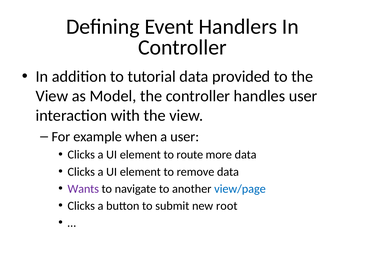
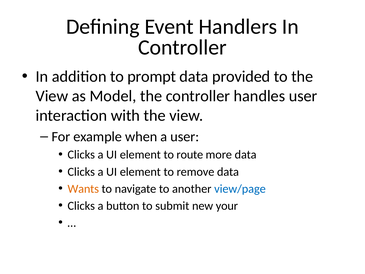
tutorial: tutorial -> prompt
Wants colour: purple -> orange
root: root -> your
